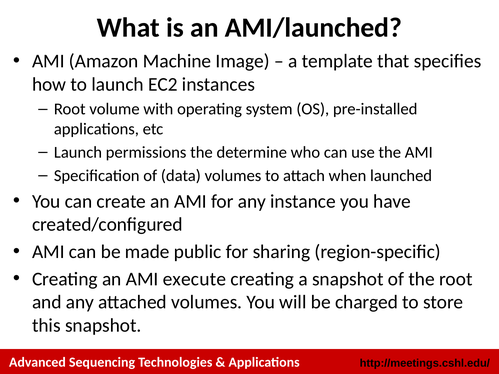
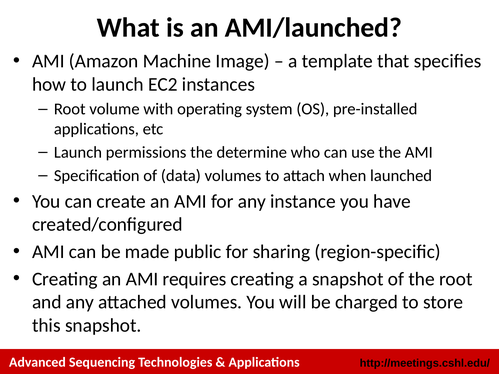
execute: execute -> requires
